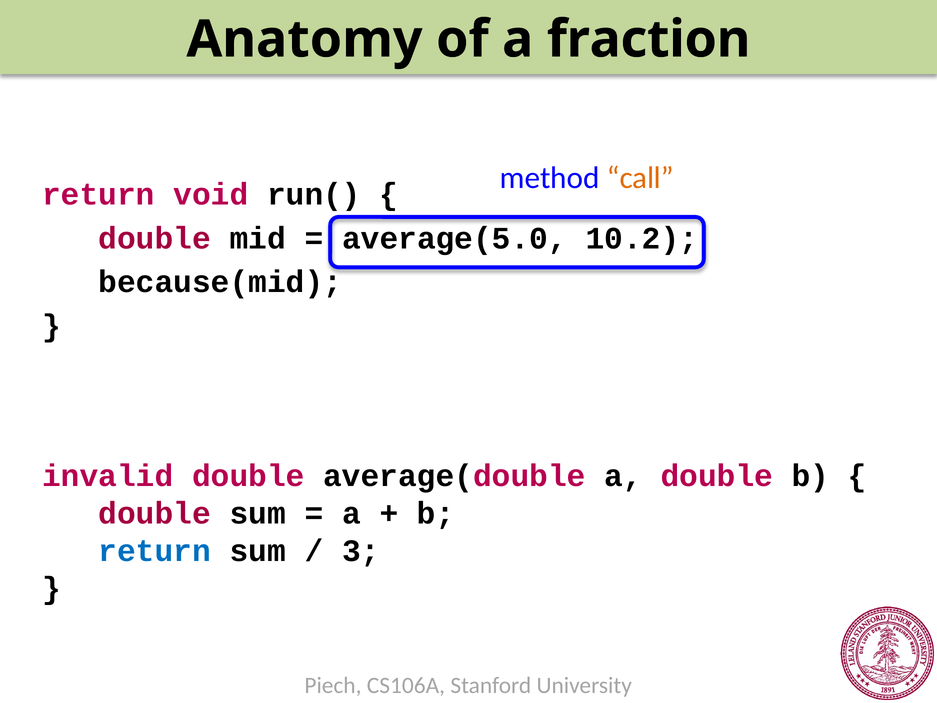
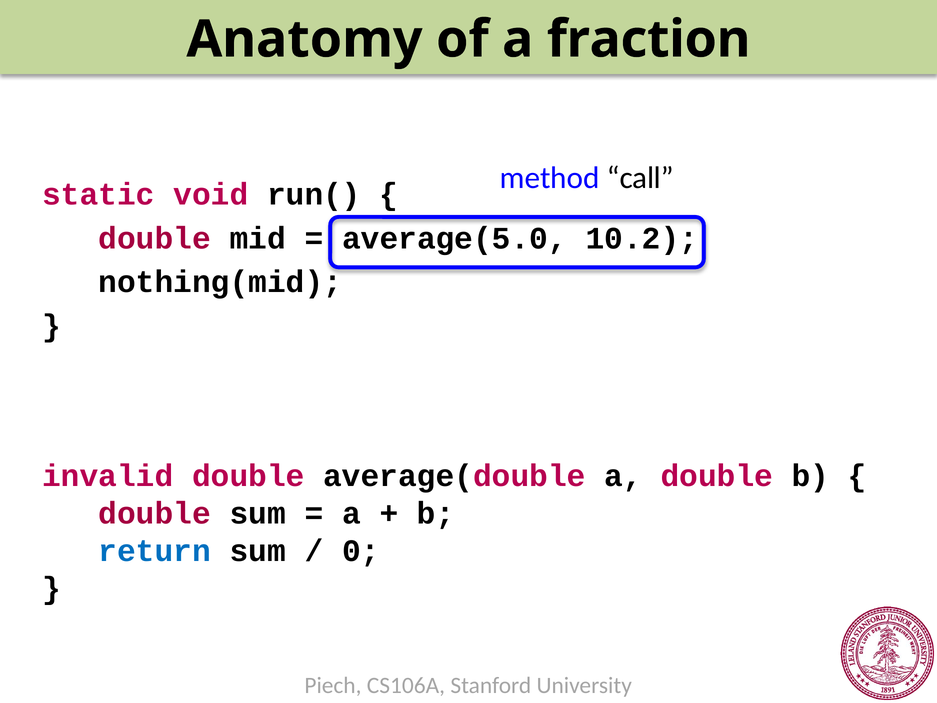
call colour: orange -> black
return at (98, 195): return -> static
because(mid: because(mid -> nothing(mid
3: 3 -> 0
